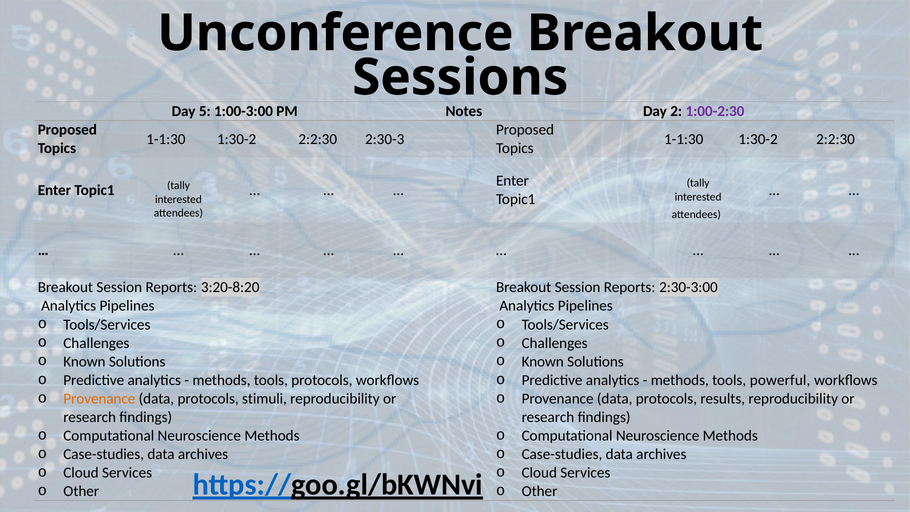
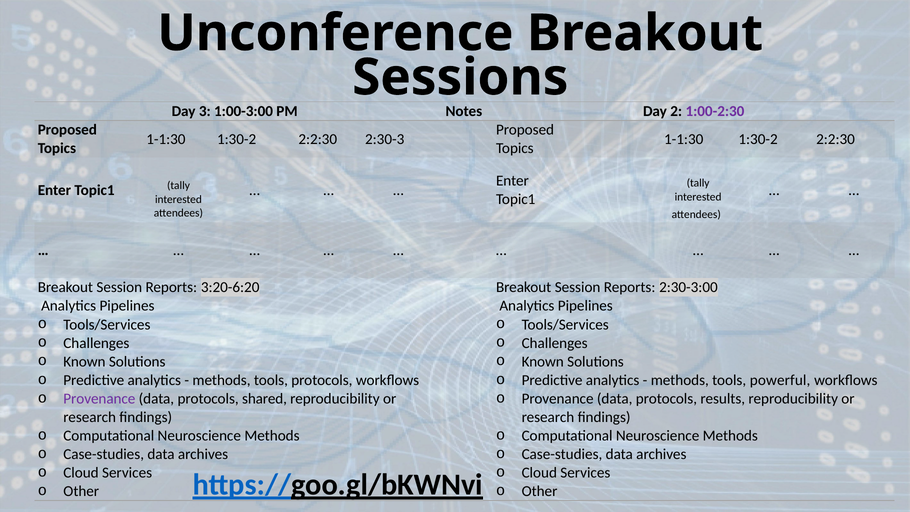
5: 5 -> 3
3:20-8:20: 3:20-8:20 -> 3:20-6:20
Provenance at (99, 399) colour: orange -> purple
stimuli: stimuli -> shared
